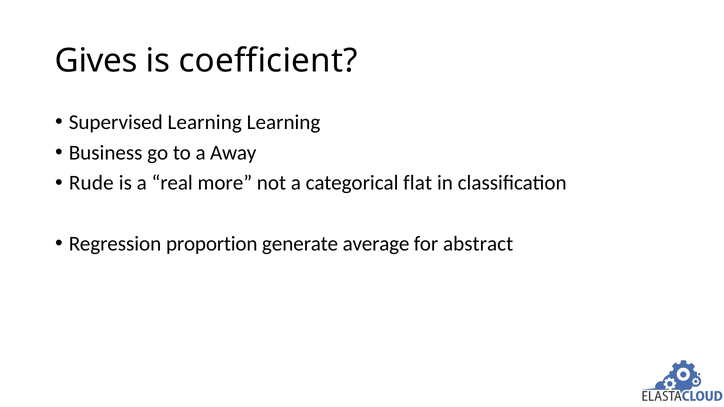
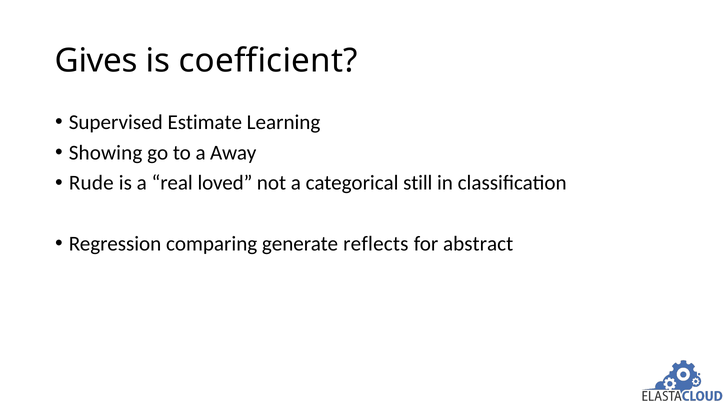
Supervised Learning: Learning -> Estimate
Business: Business -> Showing
more: more -> loved
flat: flat -> still
proportion: proportion -> comparing
average: average -> reflects
